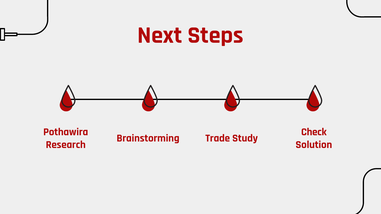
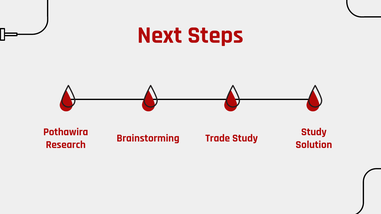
Check at (314, 132): Check -> Study
